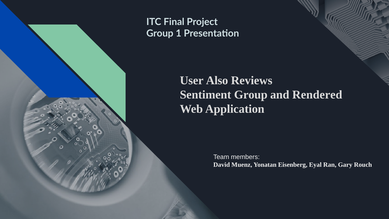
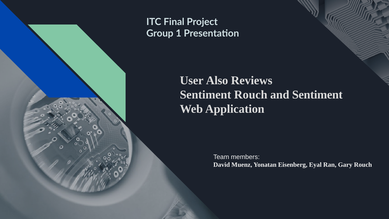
Sentiment Group: Group -> Rouch
and Rendered: Rendered -> Sentiment
